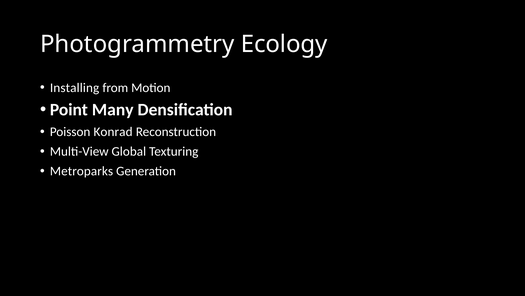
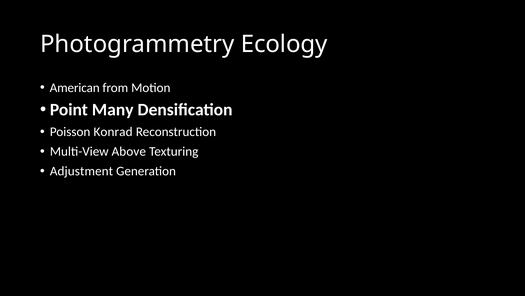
Installing: Installing -> American
Global: Global -> Above
Metroparks: Metroparks -> Adjustment
